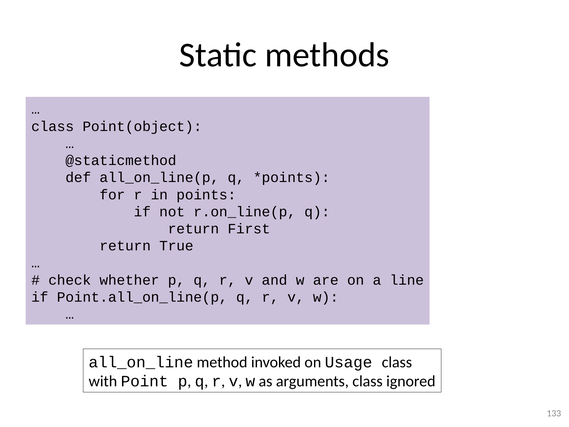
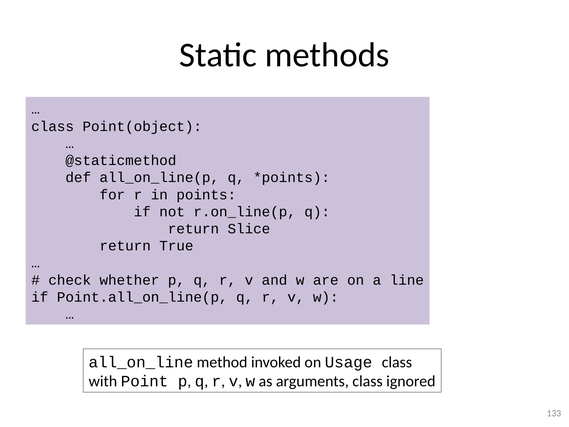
First: First -> Slice
